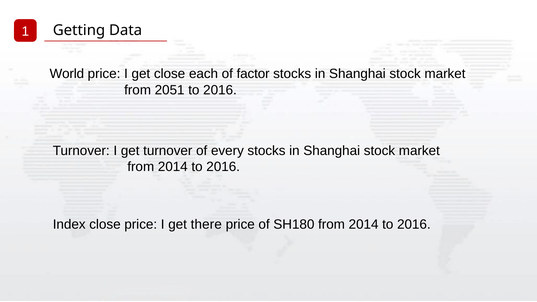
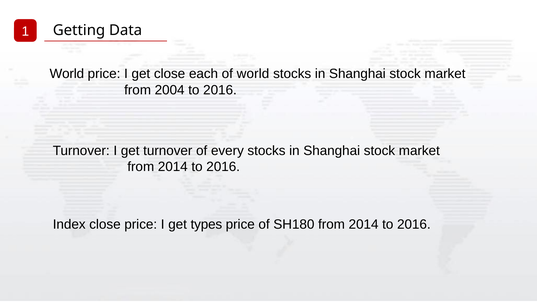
of factor: factor -> world
2051: 2051 -> 2004
there: there -> types
